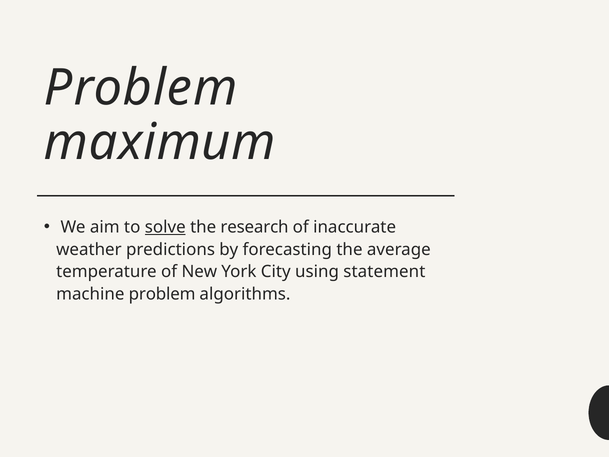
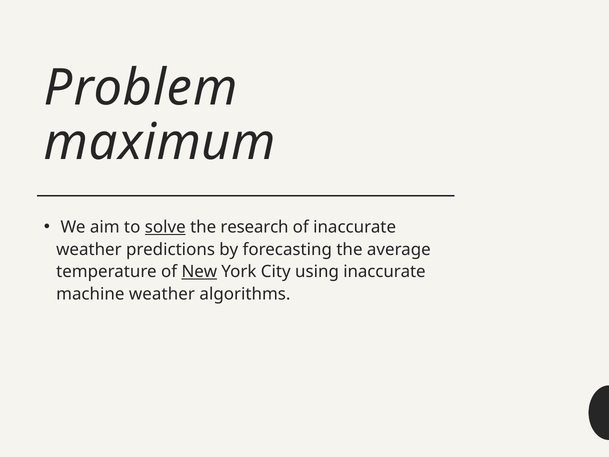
New underline: none -> present
using statement: statement -> inaccurate
machine problem: problem -> weather
